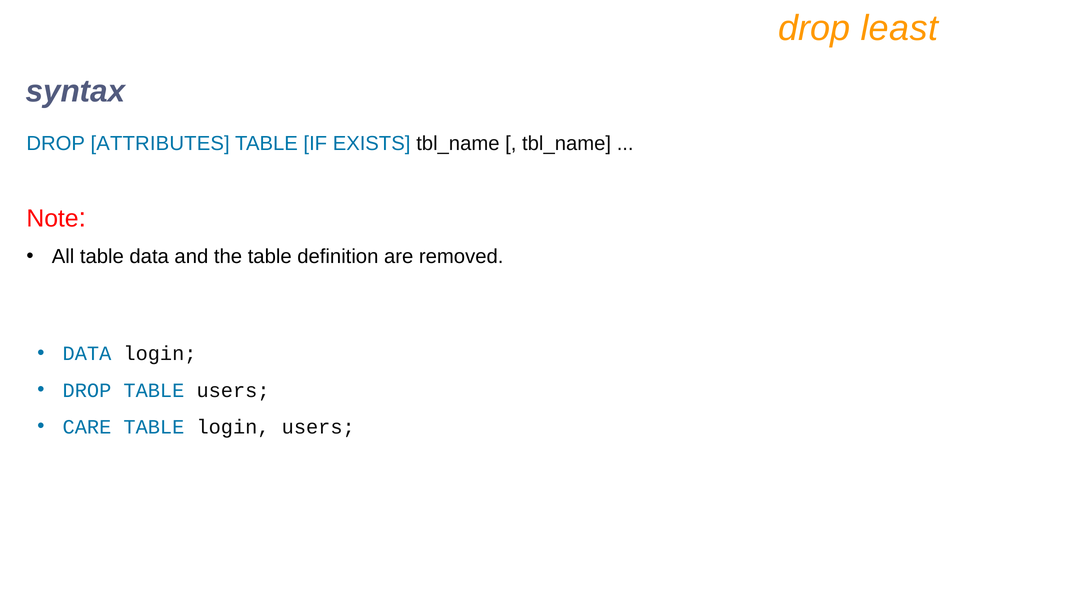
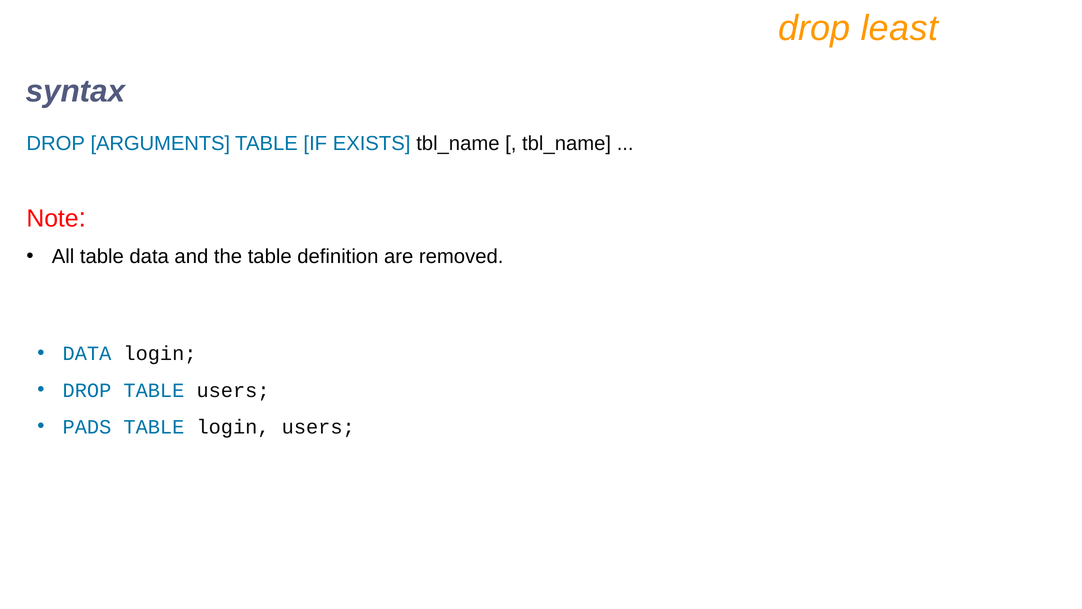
ATTRIBUTES: ATTRIBUTES -> ARGUMENTS
CARE: CARE -> PADS
